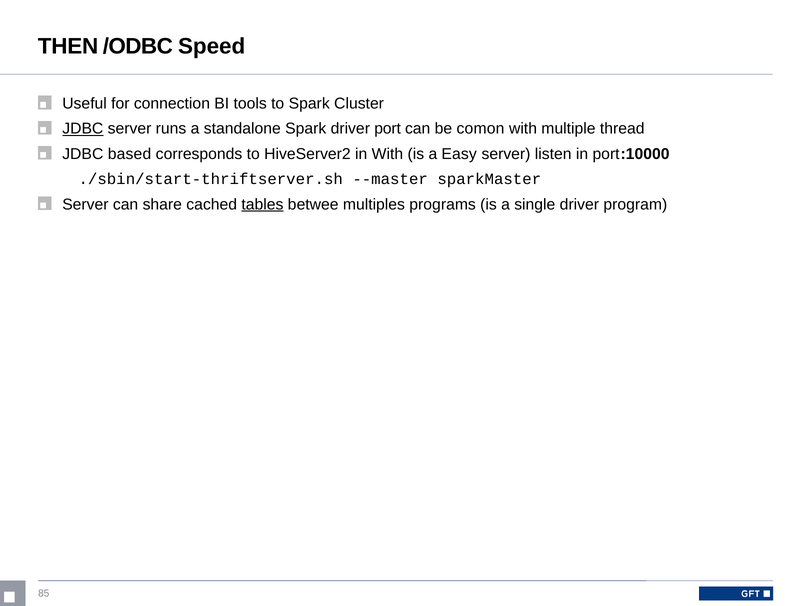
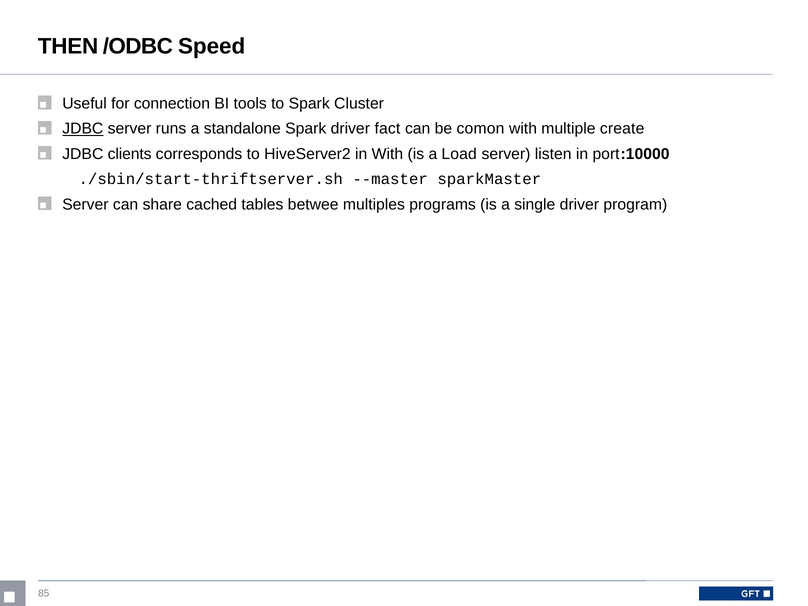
port: port -> fact
thread: thread -> create
based: based -> clients
Easy: Easy -> Load
tables underline: present -> none
